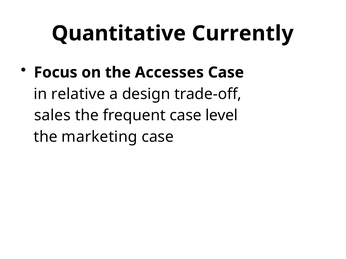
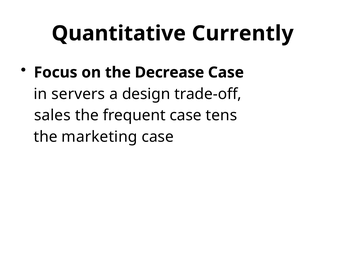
Accesses: Accesses -> Decrease
relative: relative -> servers
level: level -> tens
